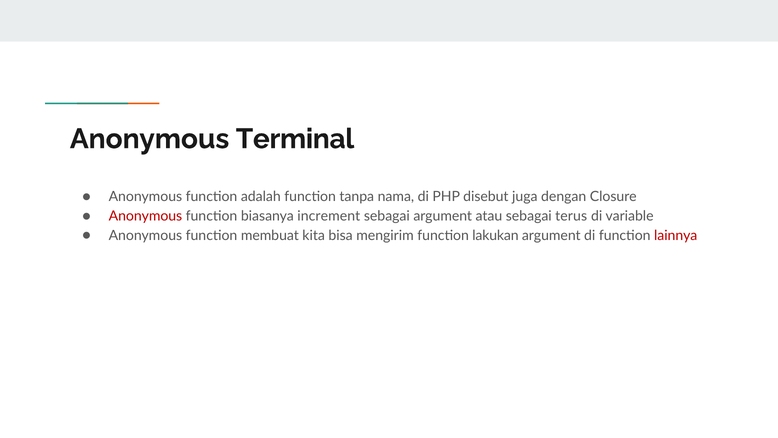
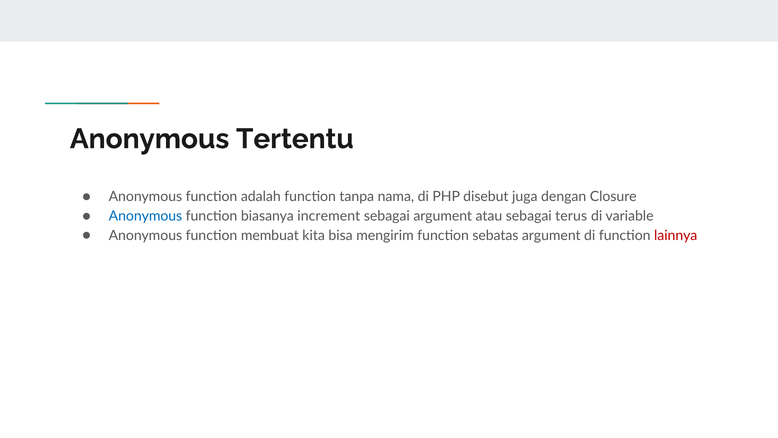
Terminal: Terminal -> Tertentu
Anonymous at (145, 216) colour: red -> blue
lakukan: lakukan -> sebatas
